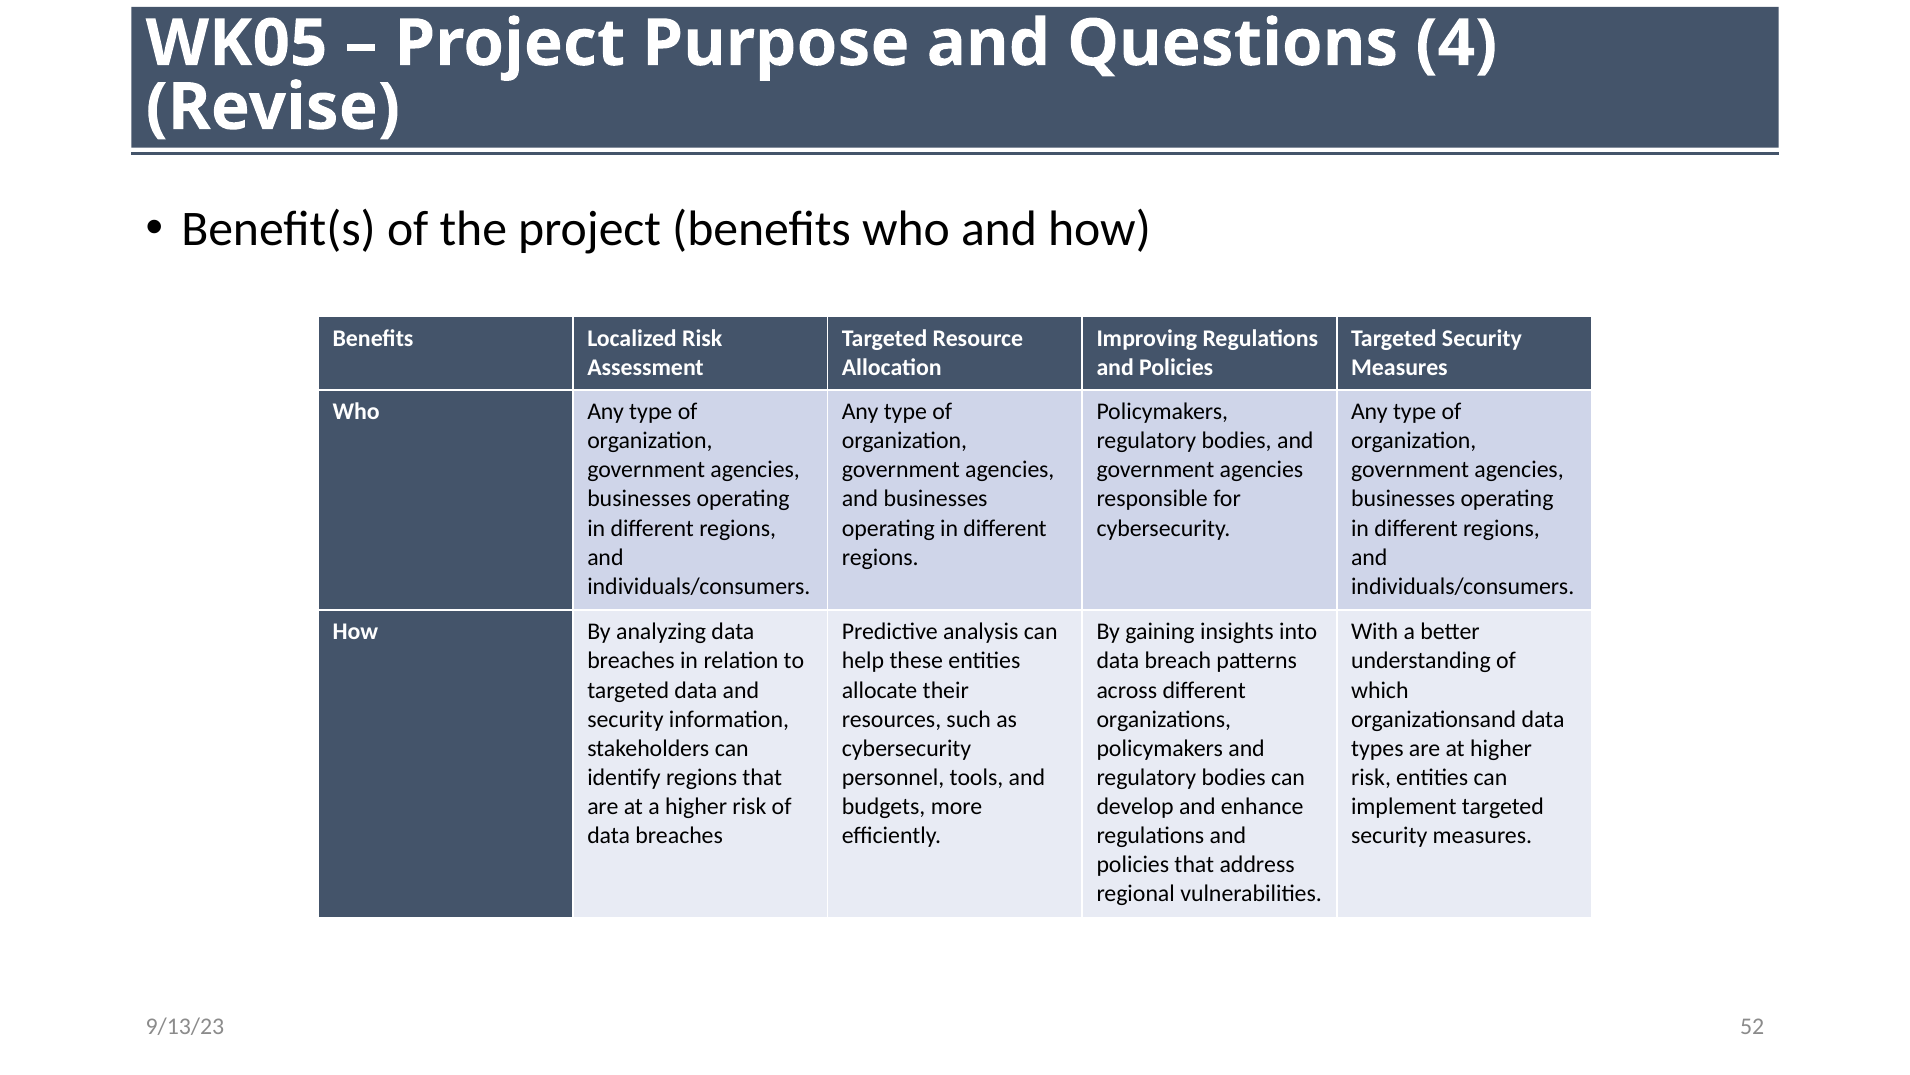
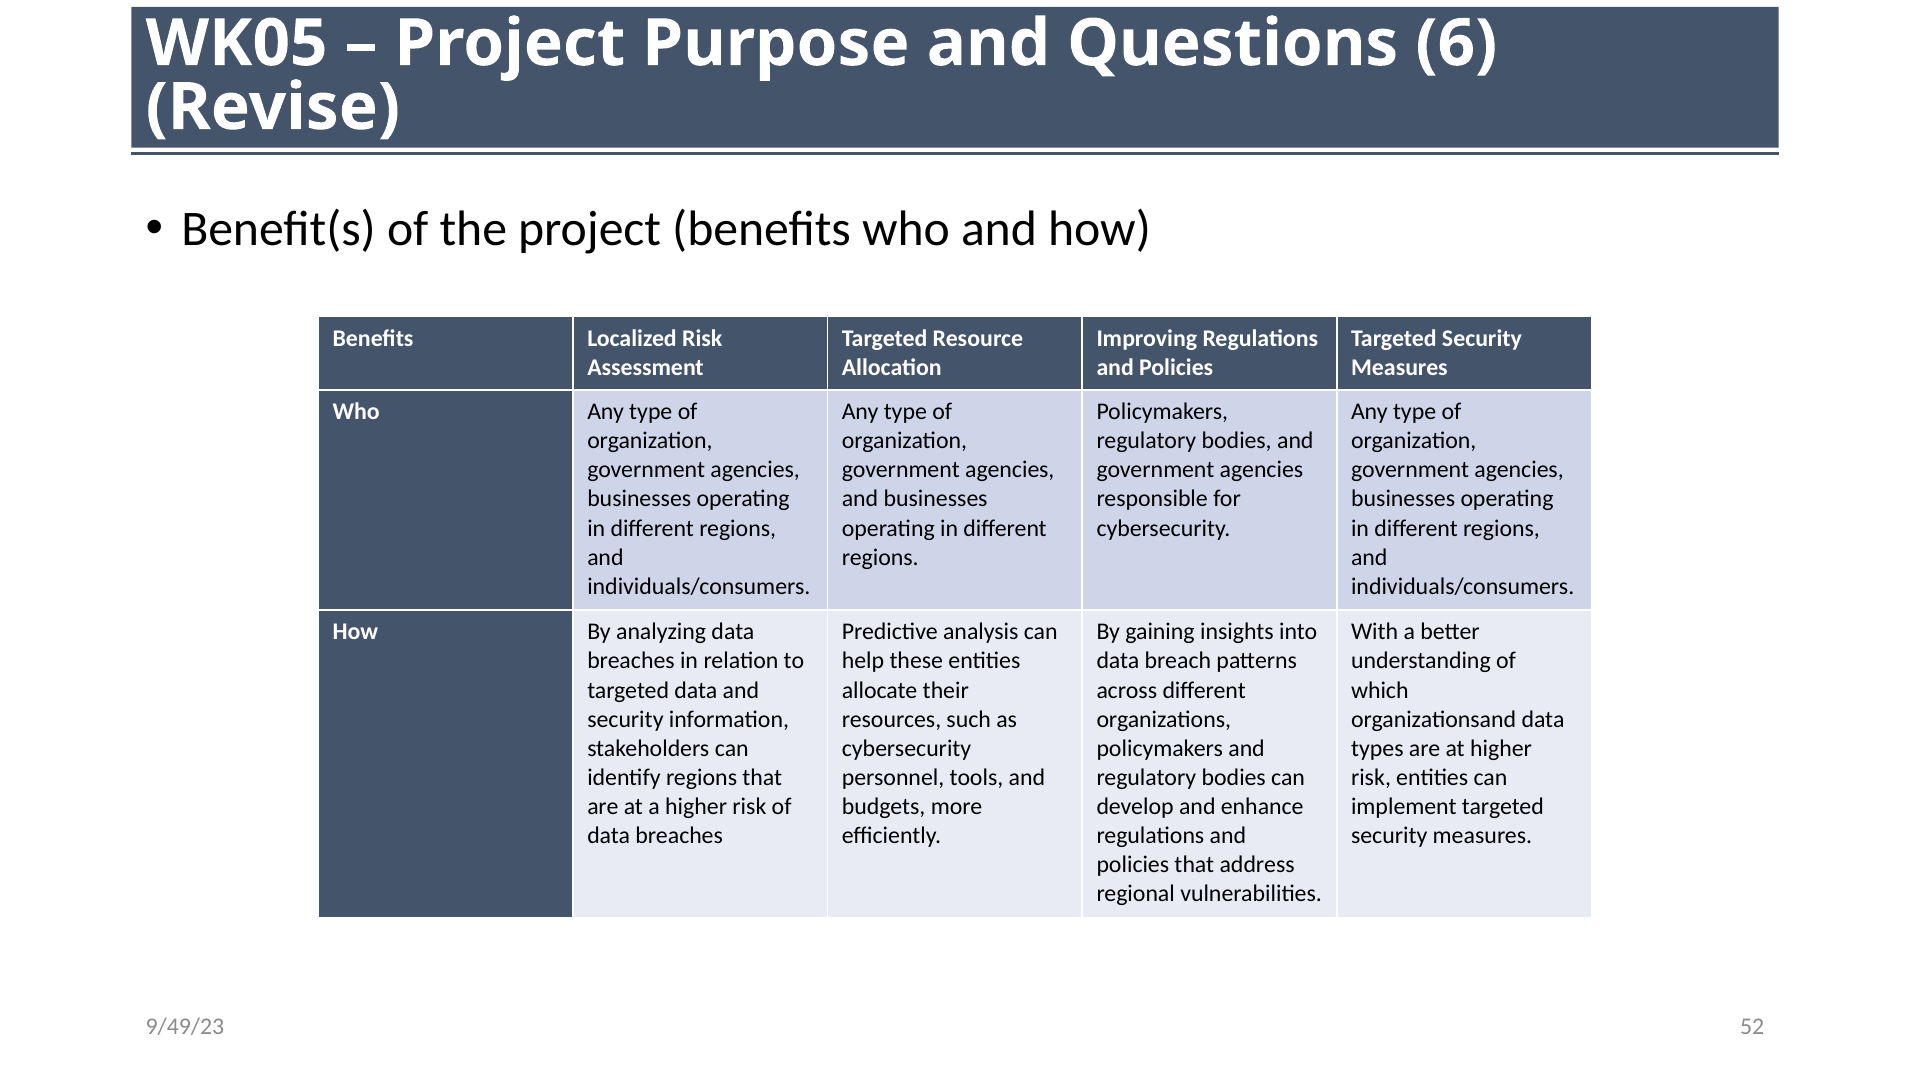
4: 4 -> 6
9/13/23: 9/13/23 -> 9/49/23
